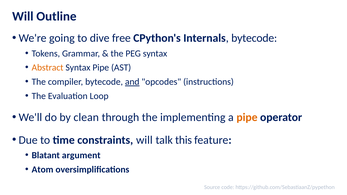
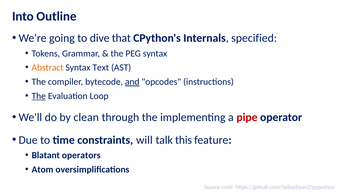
Will at (23, 16): Will -> Into
free: free -> that
Internals bytecode: bytecode -> specified
Syntax Pipe: Pipe -> Text
The at (39, 96) underline: none -> present
pipe at (247, 118) colour: orange -> red
argument: argument -> operators
